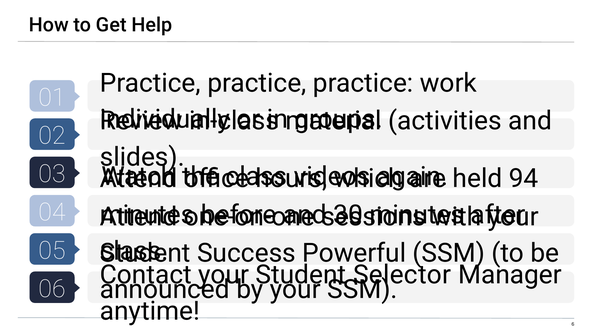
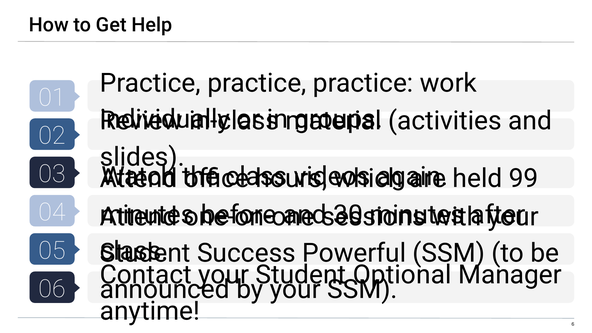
94: 94 -> 99
Selector: Selector -> Optional
